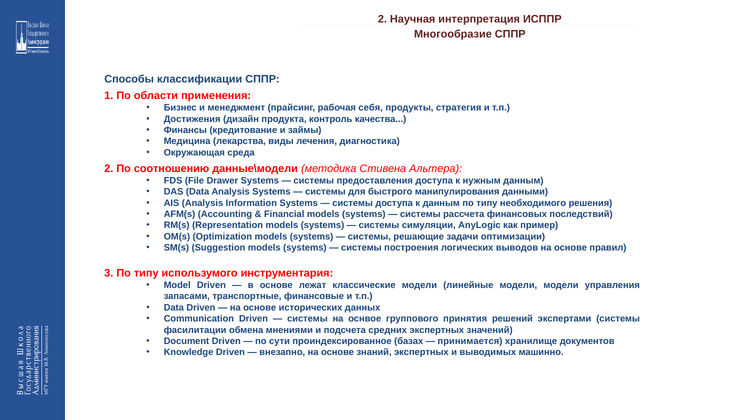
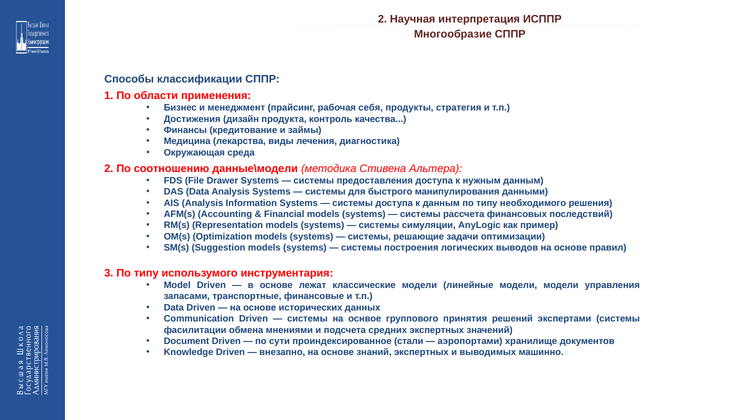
базах: базах -> стали
принимается: принимается -> аэропортами
